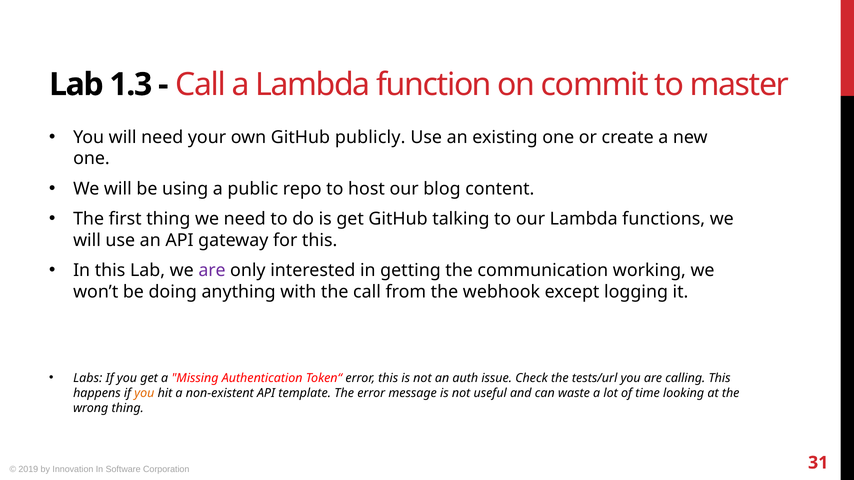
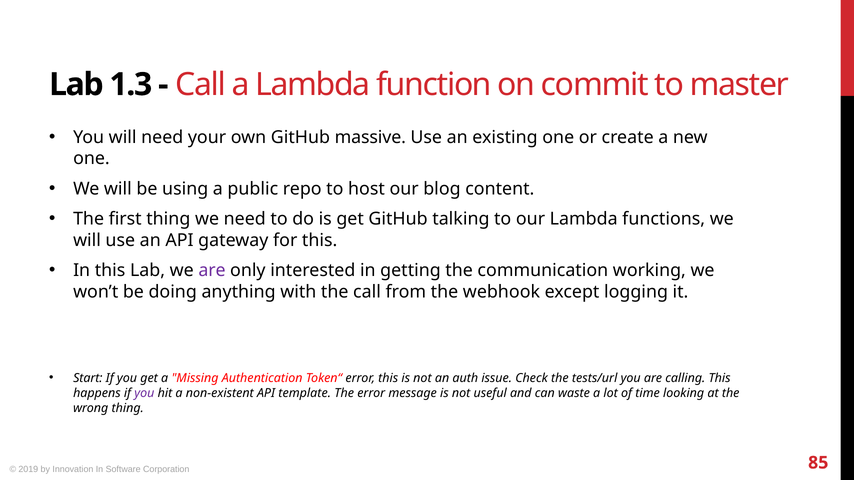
publicly: publicly -> massive
Labs: Labs -> Start
you at (144, 393) colour: orange -> purple
31: 31 -> 85
